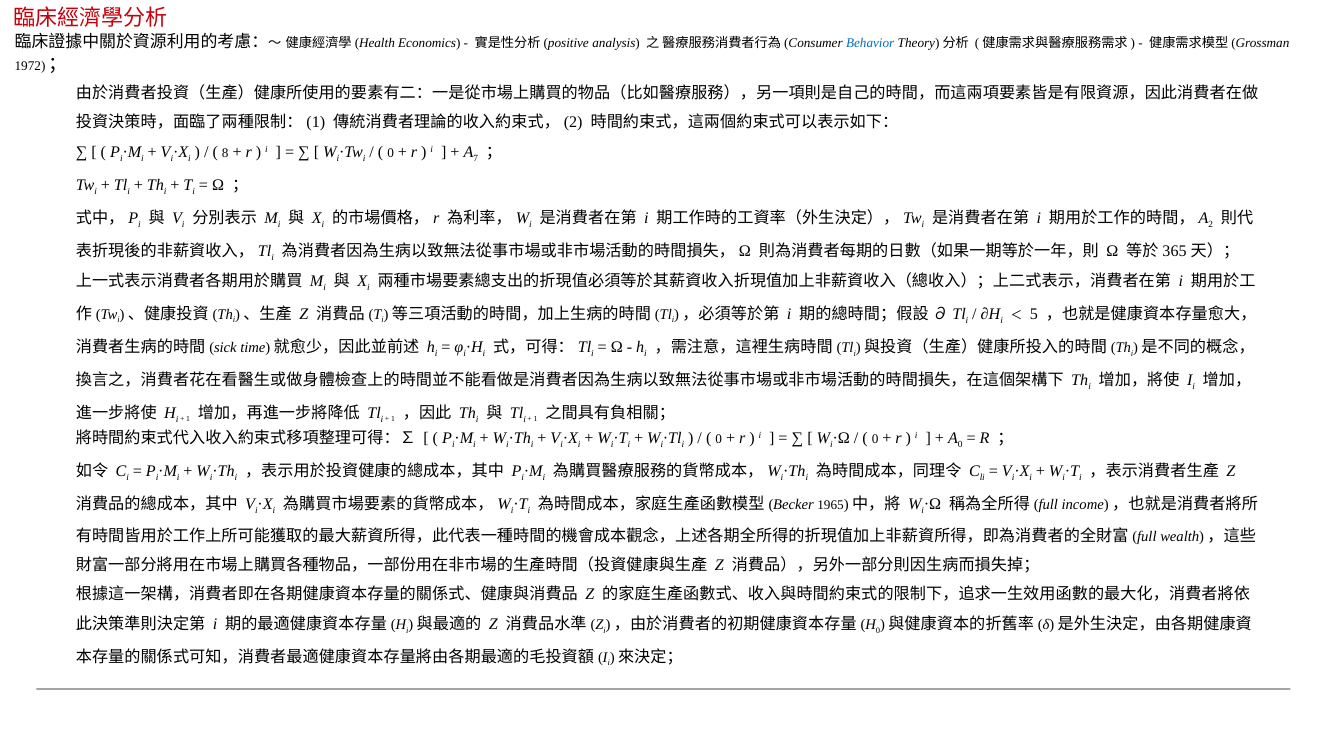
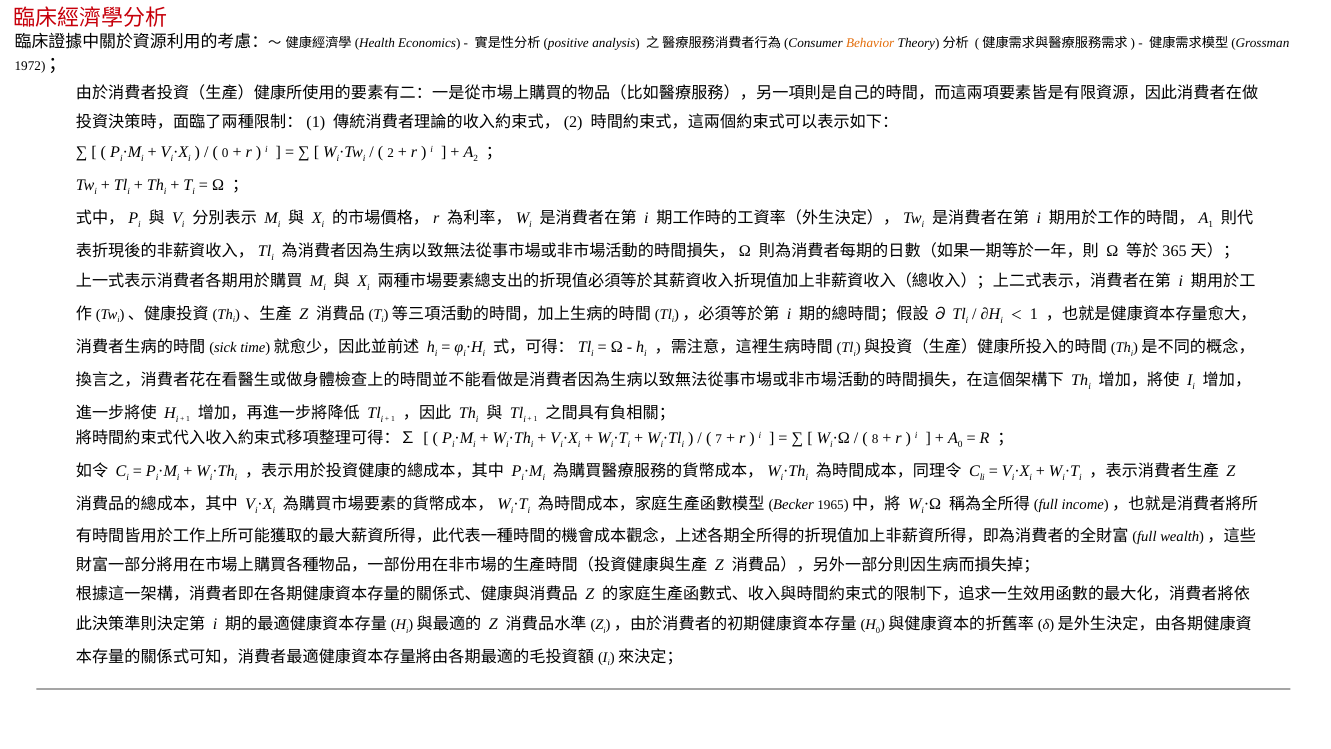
Behavior colour: blue -> orange
8 at (225, 153): 8 -> 0
0 at (391, 153): 0 -> 2
7 at (476, 158): 7 -> 2
2 at (1211, 224): 2 -> 1
5 at (1034, 314): 5 -> 1
0 at (719, 439): 0 -> 7
0 at (875, 439): 0 -> 8
